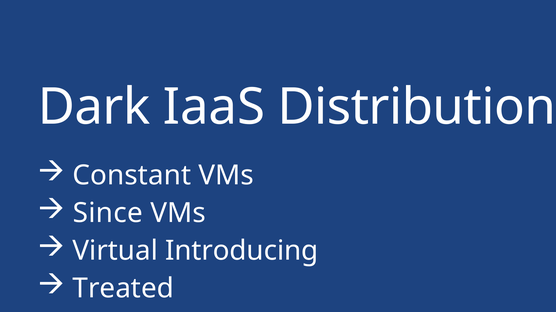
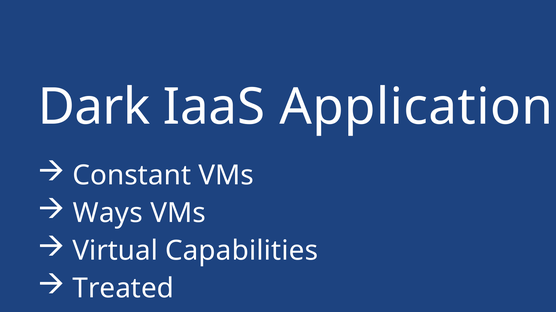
Distribution: Distribution -> Application
Since: Since -> Ways
Introducing: Introducing -> Capabilities
